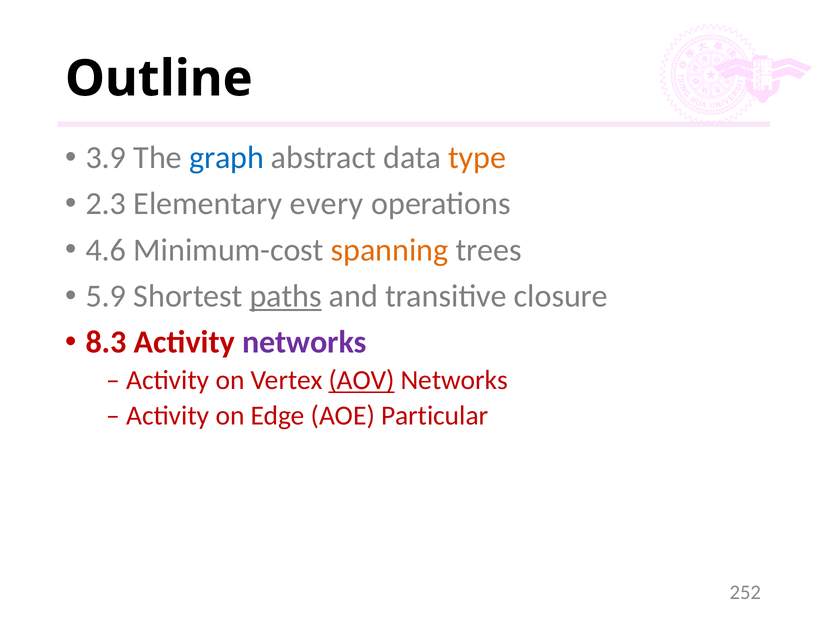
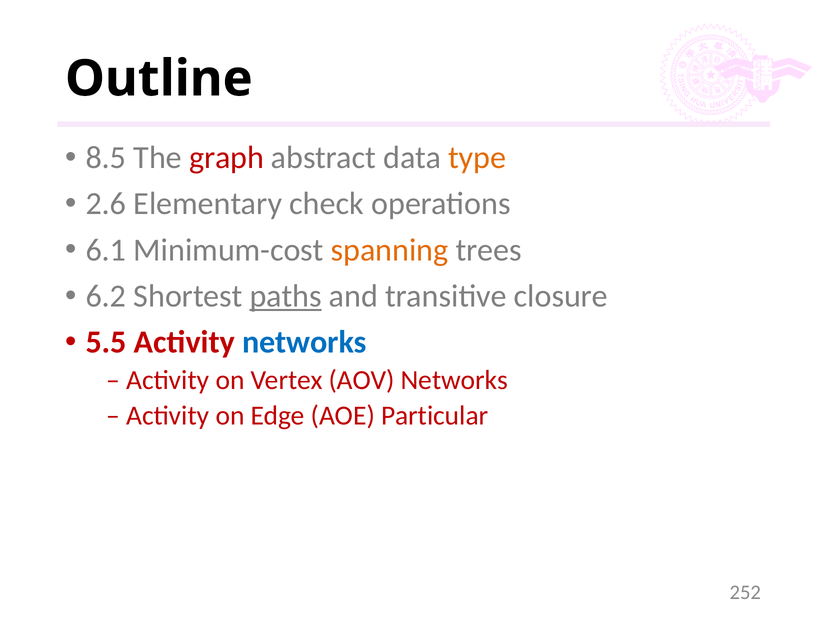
3.9: 3.9 -> 8.5
graph colour: blue -> red
2.3: 2.3 -> 2.6
every: every -> check
4.6: 4.6 -> 6.1
5.9: 5.9 -> 6.2
8.3: 8.3 -> 5.5
networks at (304, 342) colour: purple -> blue
AOV underline: present -> none
